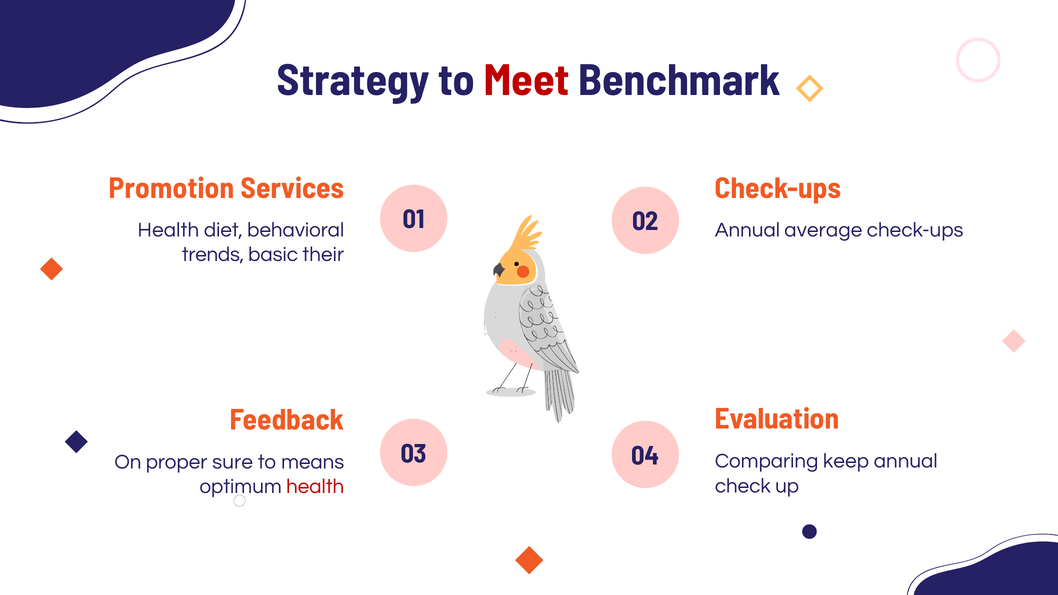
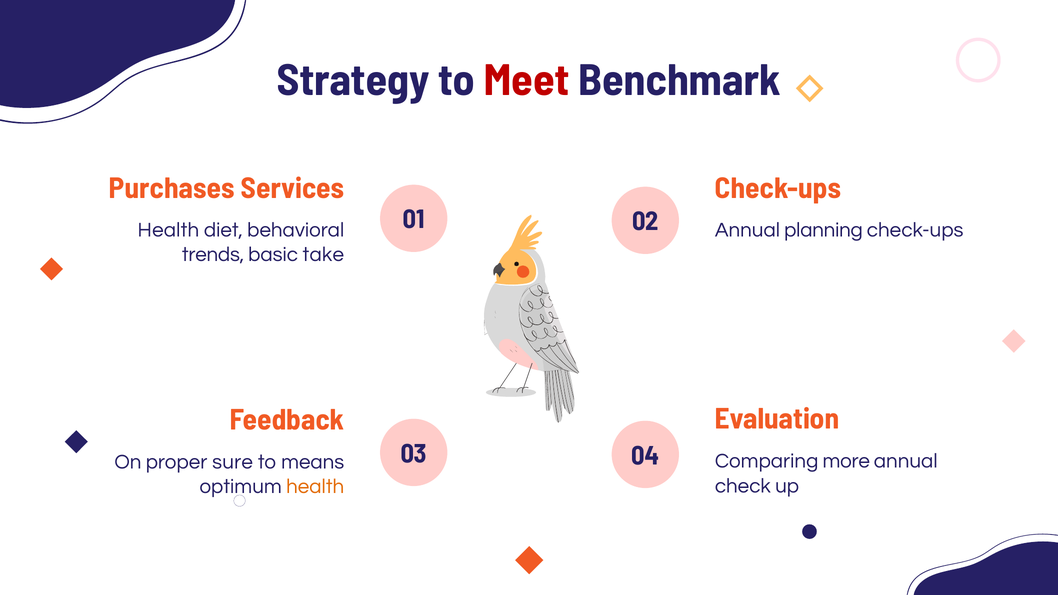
Promotion: Promotion -> Purchases
average: average -> planning
their: their -> take
keep: keep -> more
health at (315, 487) colour: red -> orange
